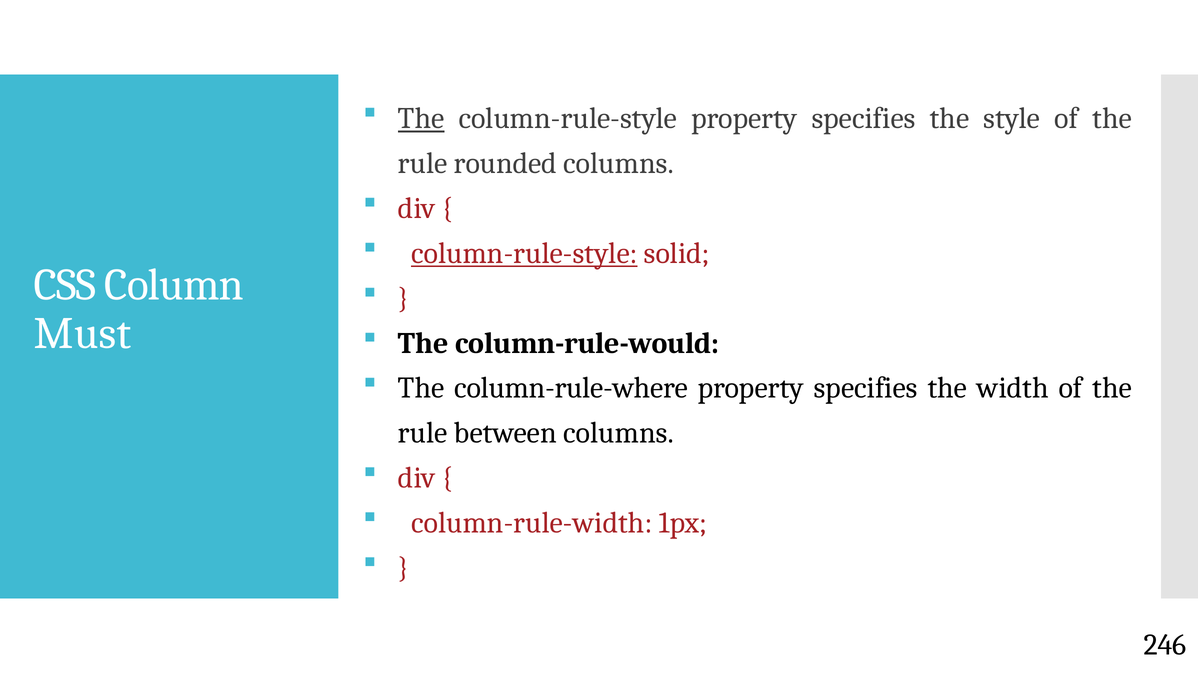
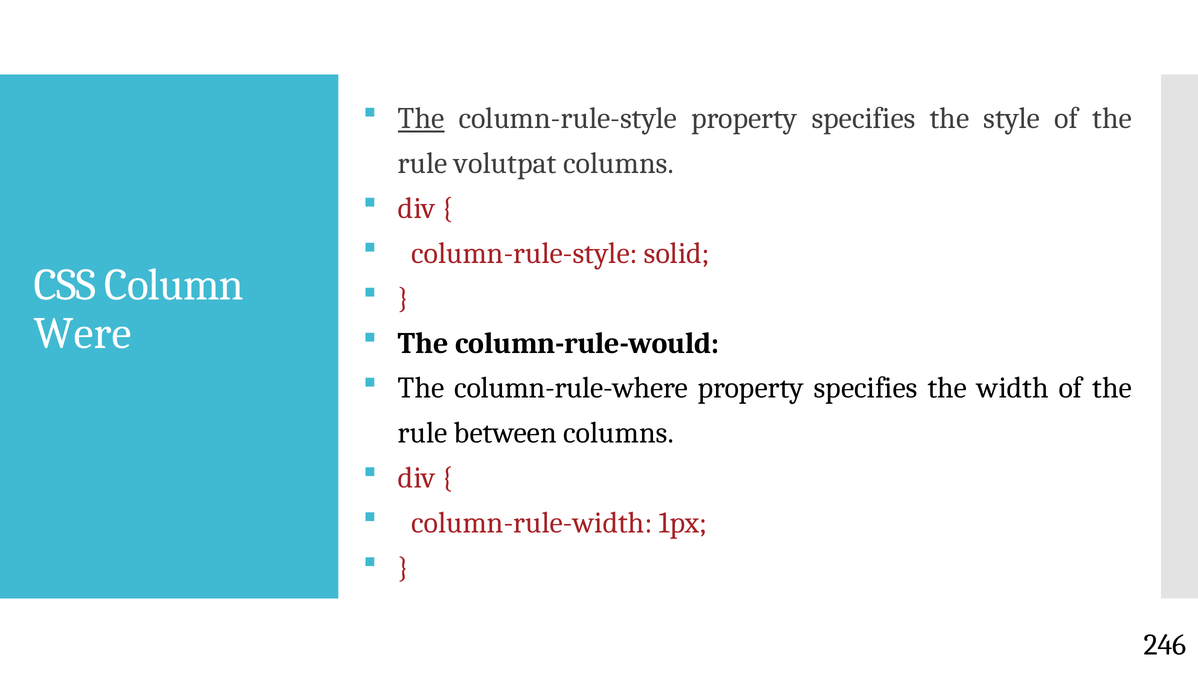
rounded: rounded -> volutpat
column-rule-style at (524, 253) underline: present -> none
Must: Must -> Were
